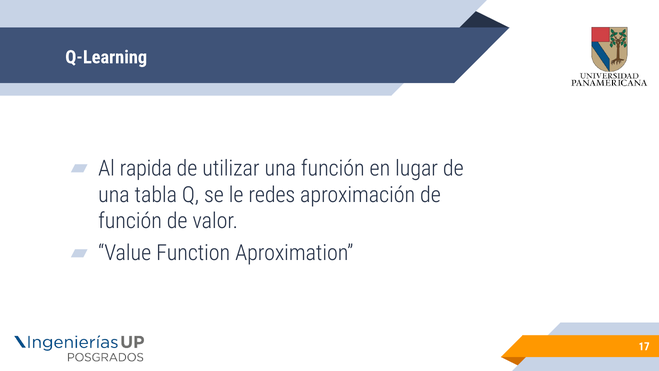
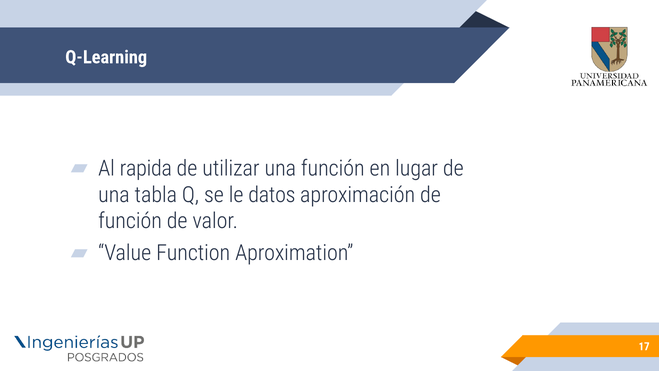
redes: redes -> datos
